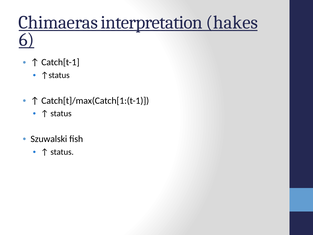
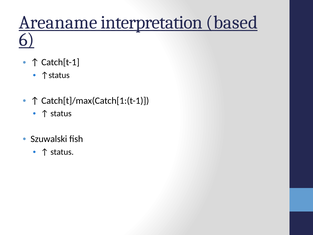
Chimaeras: Chimaeras -> Areaname
hakes: hakes -> based
